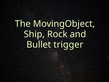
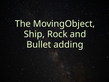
trigger: trigger -> adding
